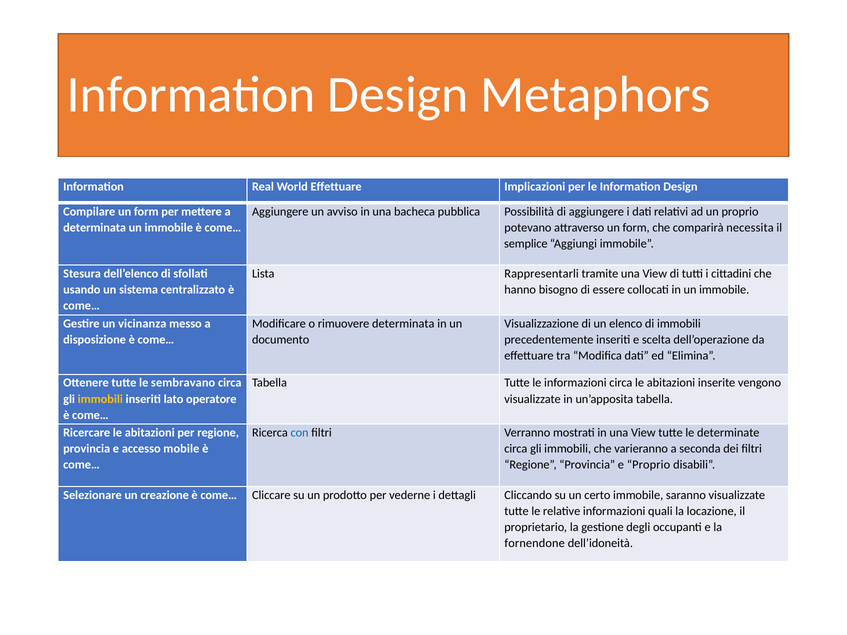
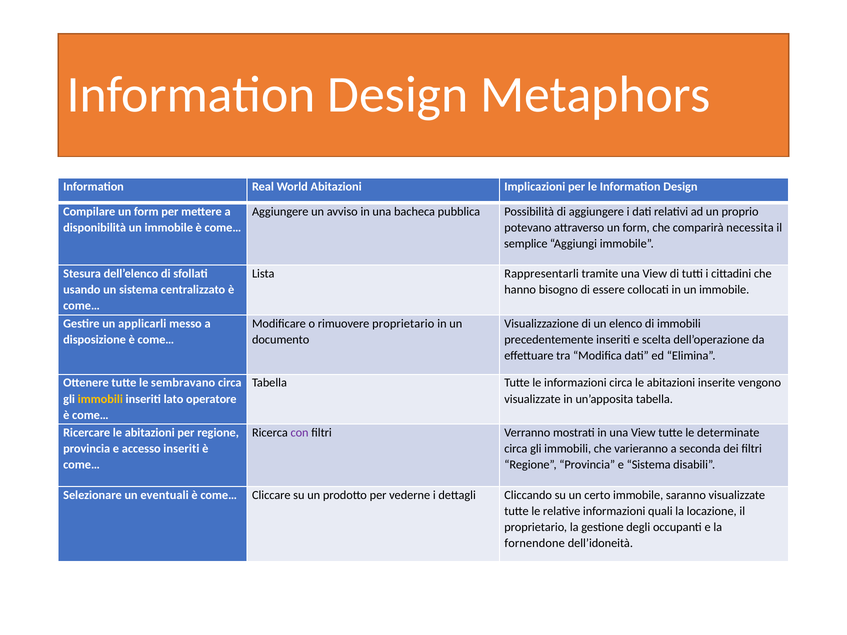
World Effettuare: Effettuare -> Abitazioni
determinata at (95, 228): determinata -> disponibilità
vicinanza: vicinanza -> applicarli
rimuovere determinata: determinata -> proprietario
con colour: blue -> purple
accesso mobile: mobile -> inseriti
e Proprio: Proprio -> Sistema
creazione: creazione -> eventuali
